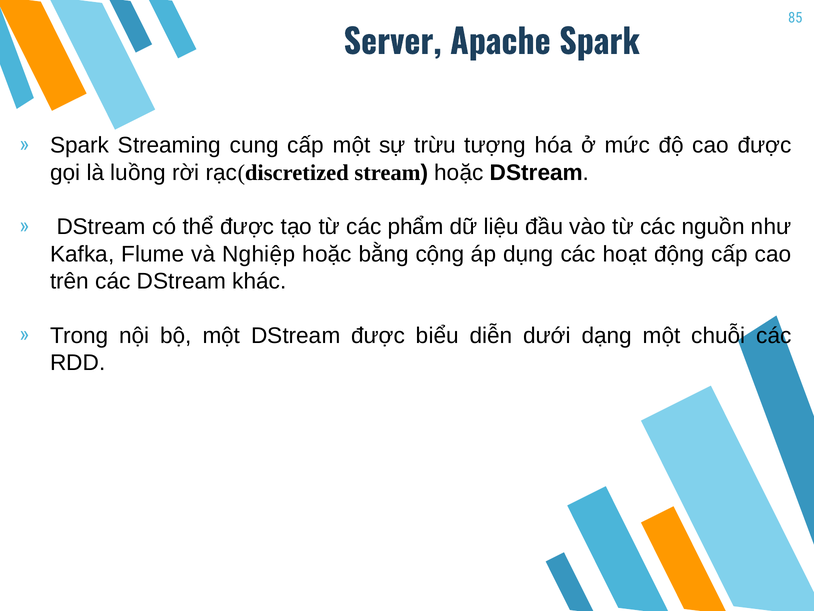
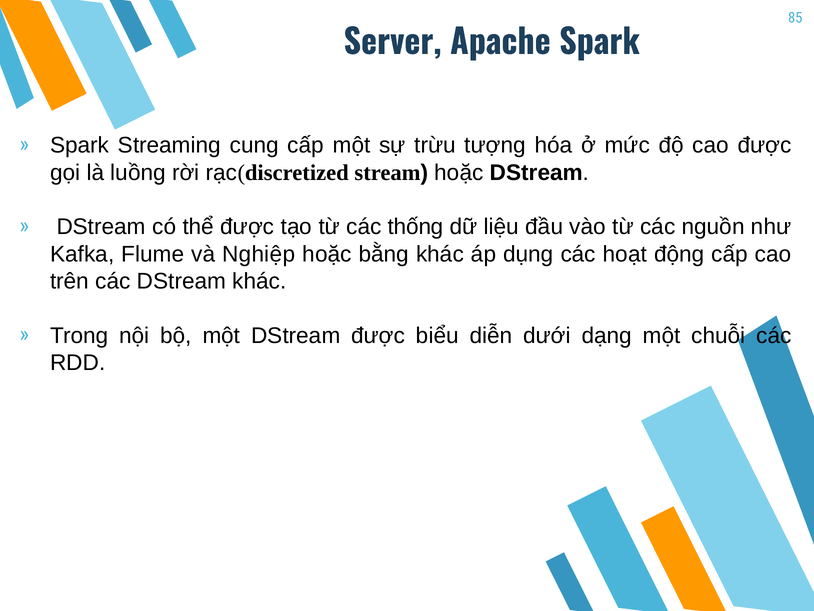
phẩm: phẩm -> thống
bằng cộng: cộng -> khác
